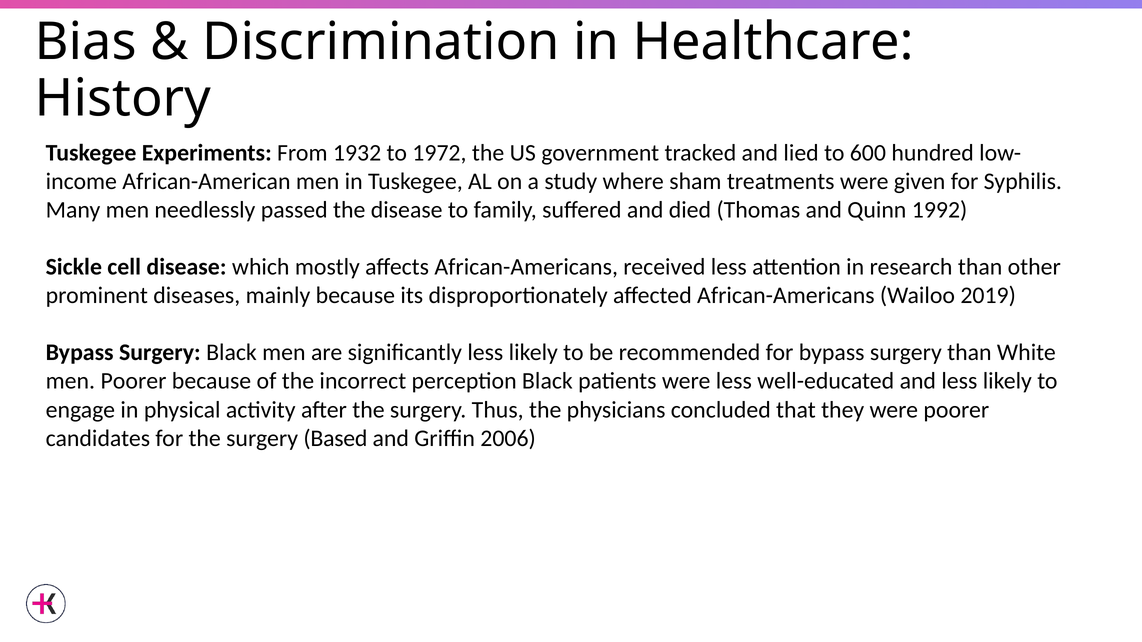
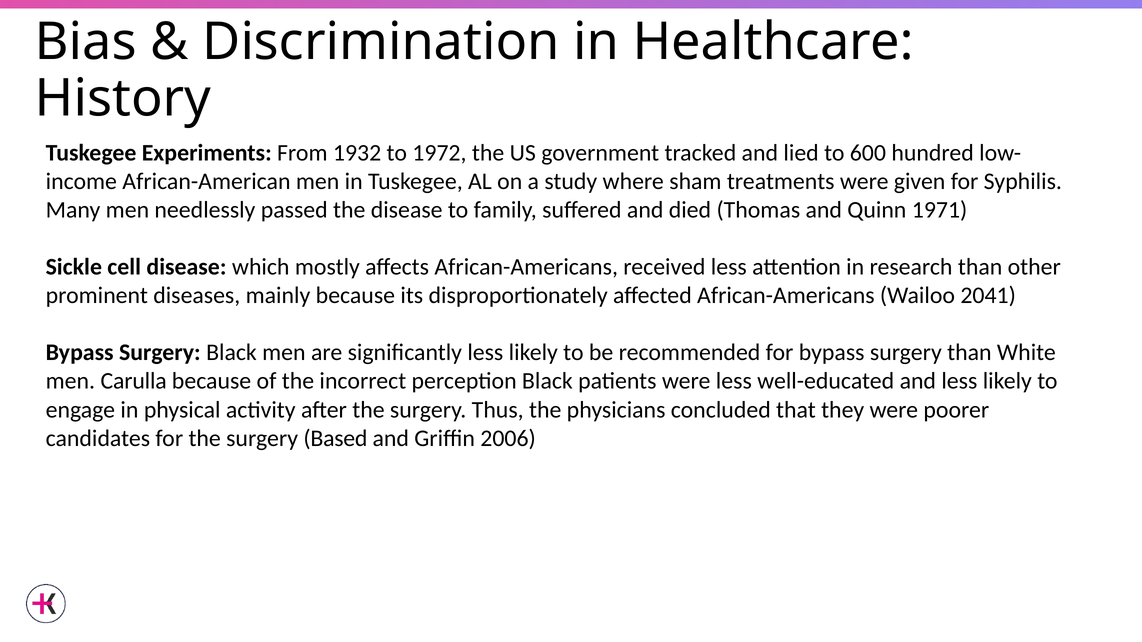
1992: 1992 -> 1971
2019: 2019 -> 2041
men Poorer: Poorer -> Carulla
